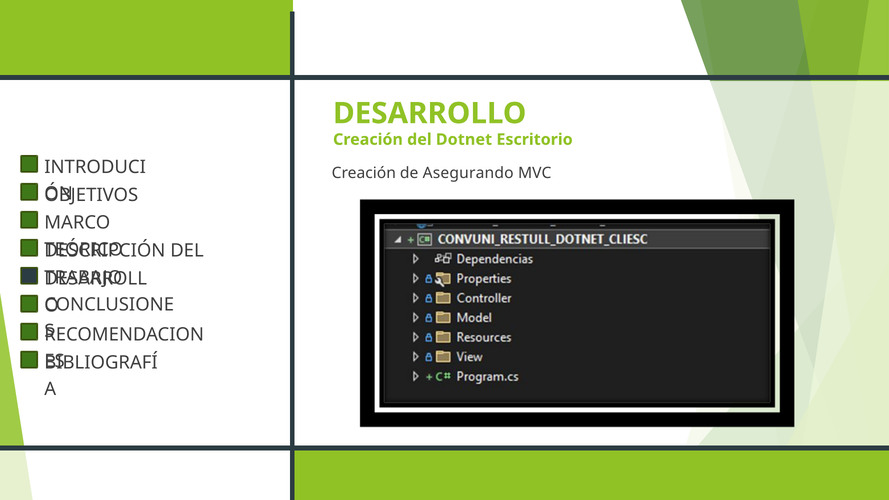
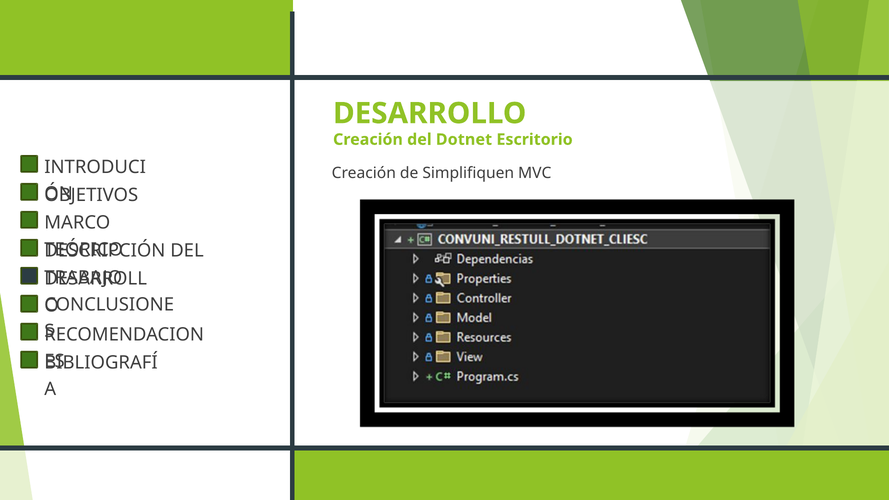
Asegurando: Asegurando -> Simplifiquen
